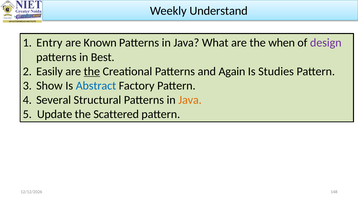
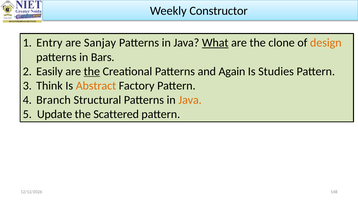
Understand: Understand -> Constructor
Known: Known -> Sanjay
What underline: none -> present
when: when -> clone
design colour: purple -> orange
Best: Best -> Bars
Show: Show -> Think
Abstract colour: blue -> orange
Several: Several -> Branch
